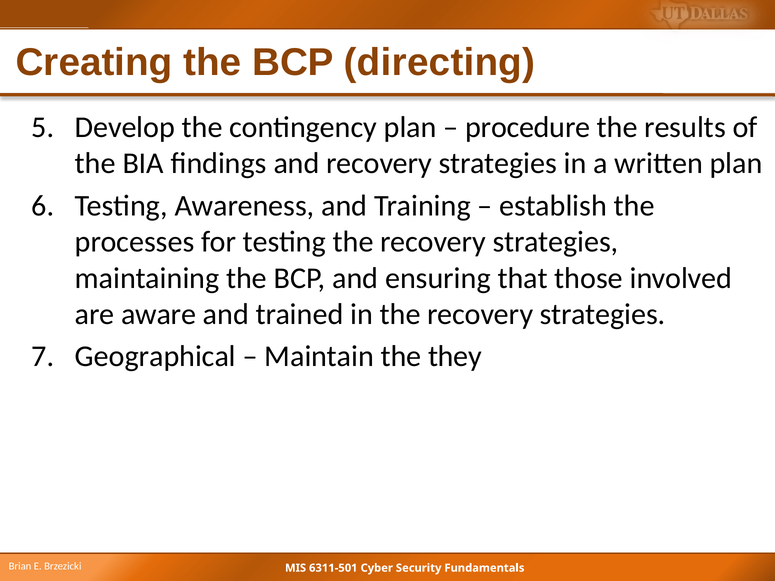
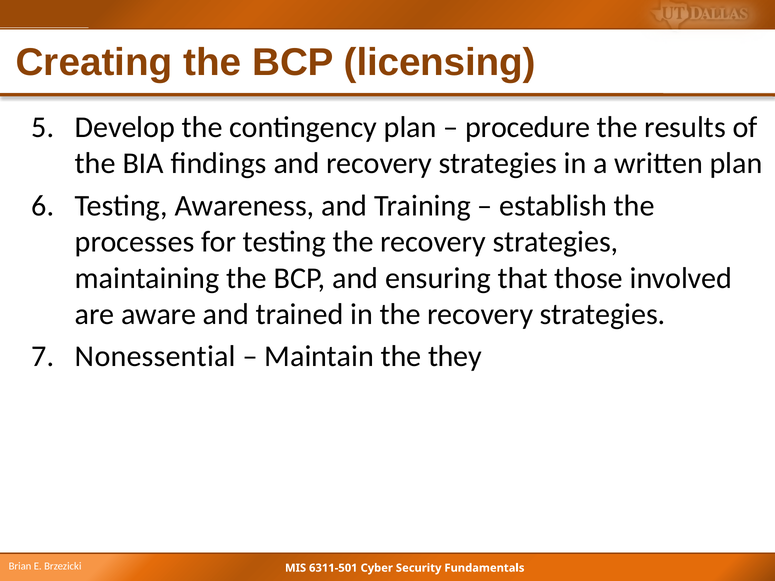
directing: directing -> licensing
Geographical: Geographical -> Nonessential
